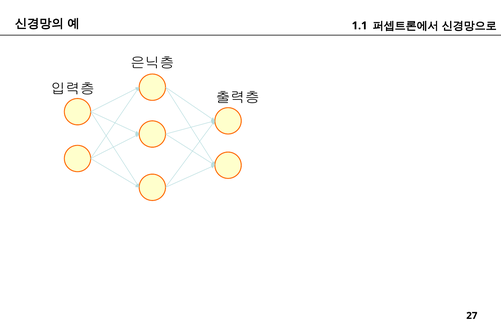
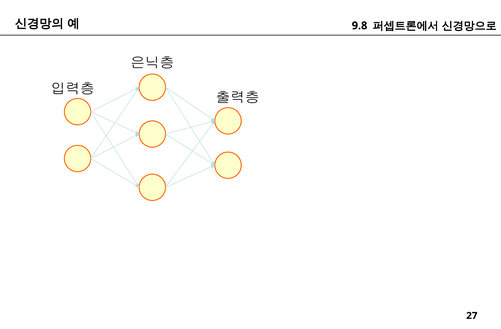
1.1: 1.1 -> 9.8
